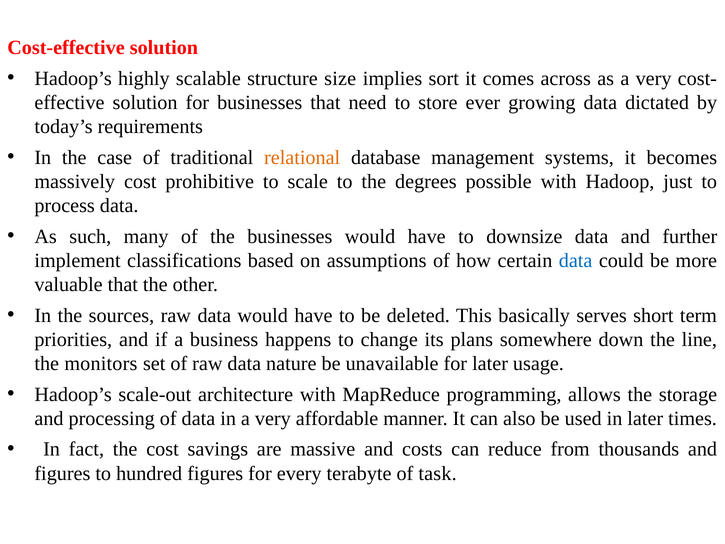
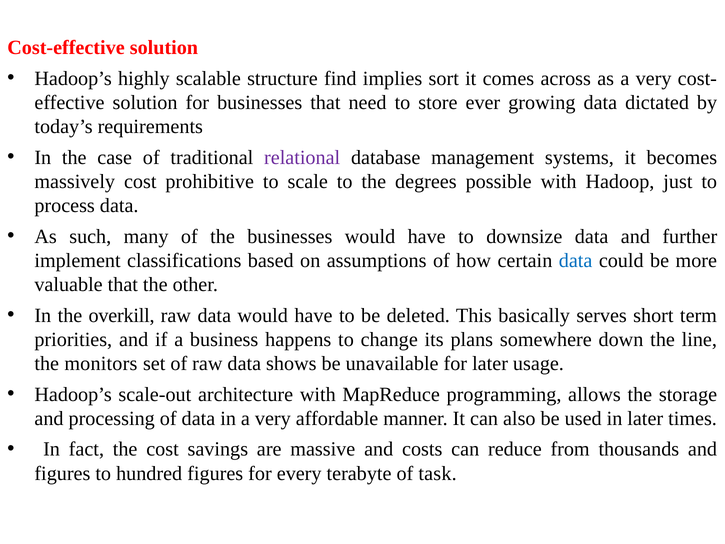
size: size -> find
relational colour: orange -> purple
sources: sources -> overkill
nature: nature -> shows
